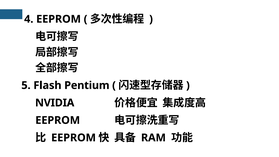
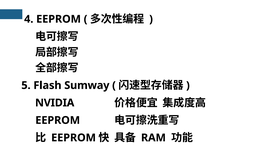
Pentium: Pentium -> Sumway
